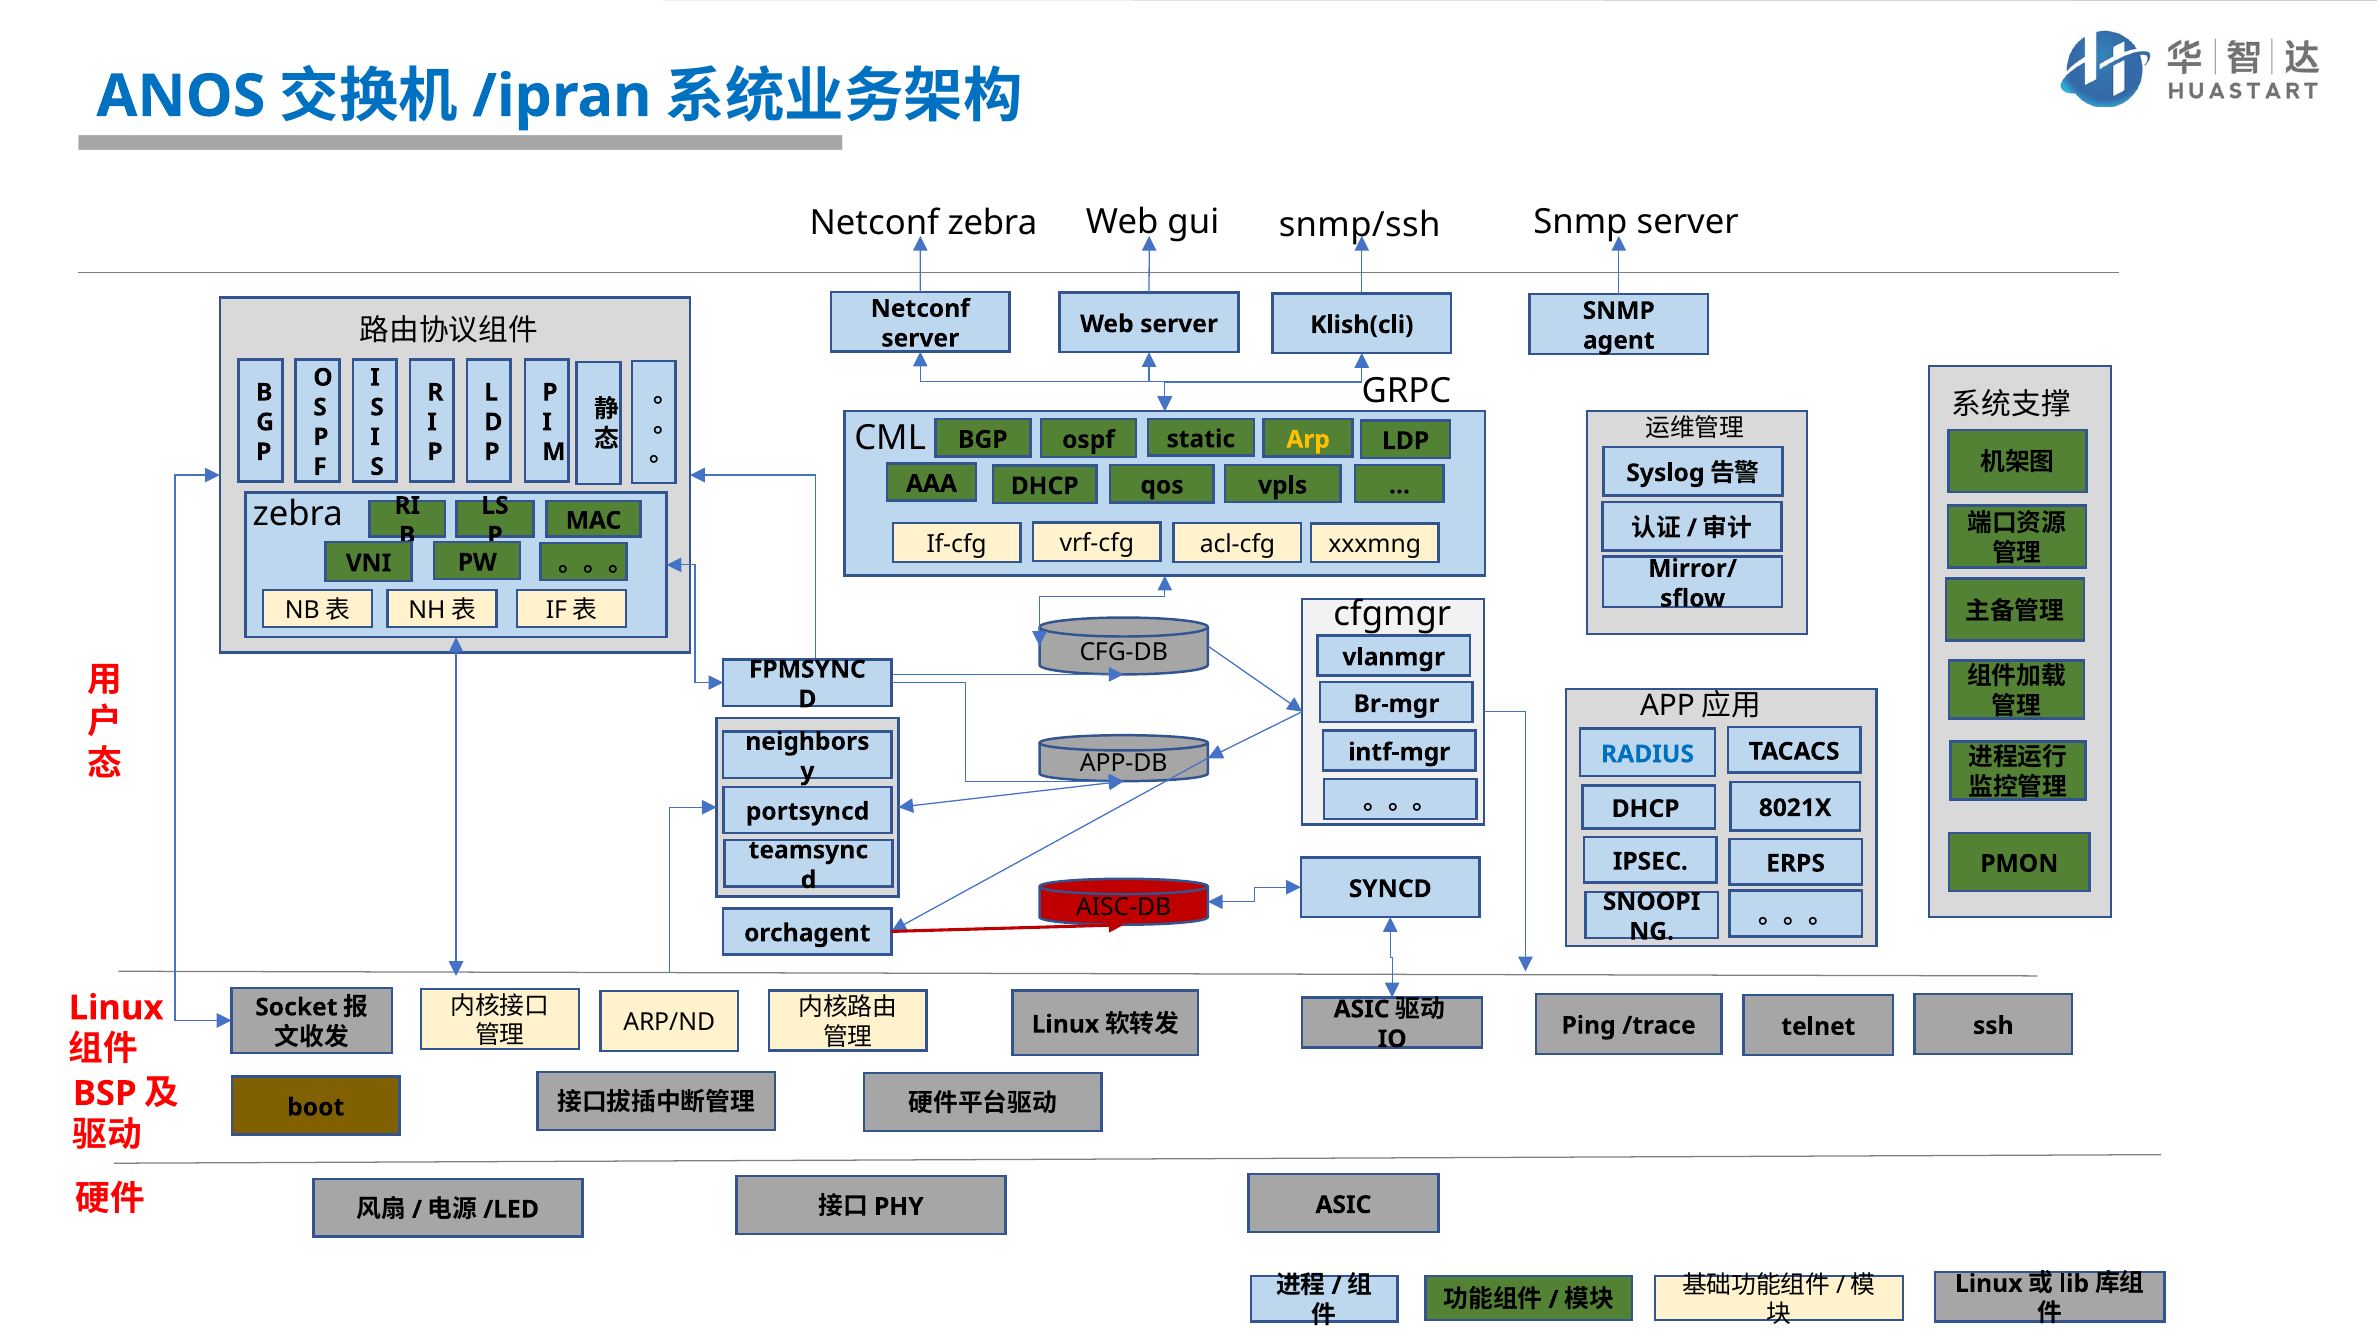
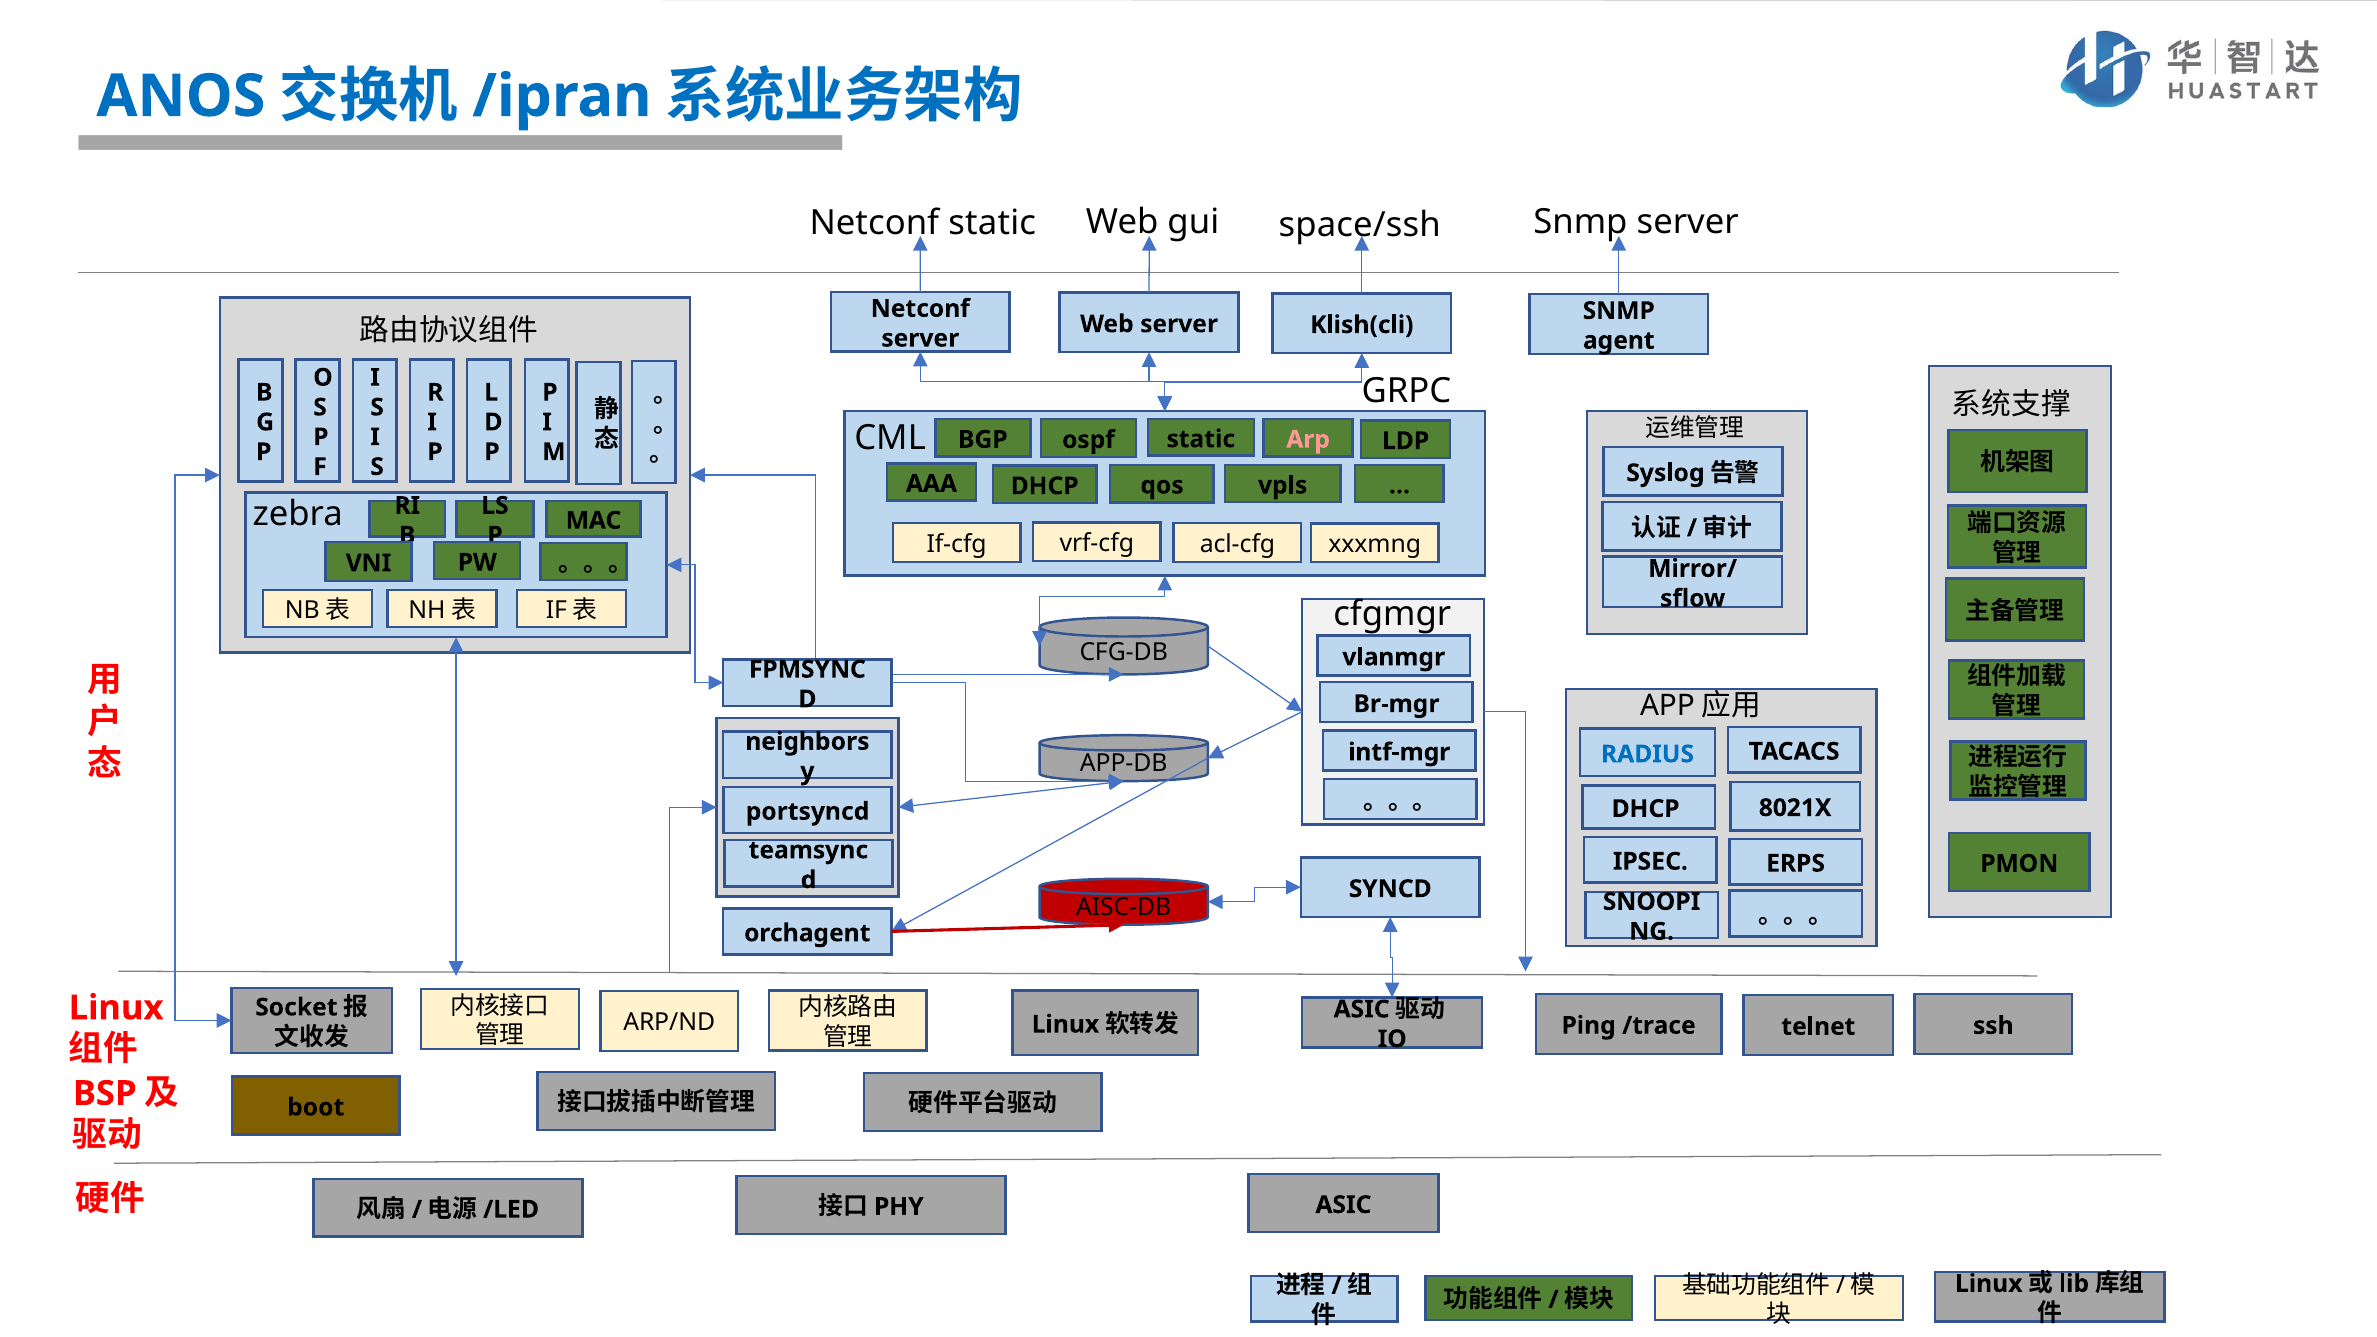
Netconf zebra: zebra -> static
snmp/ssh: snmp/ssh -> space/ssh
Arp colour: yellow -> pink
